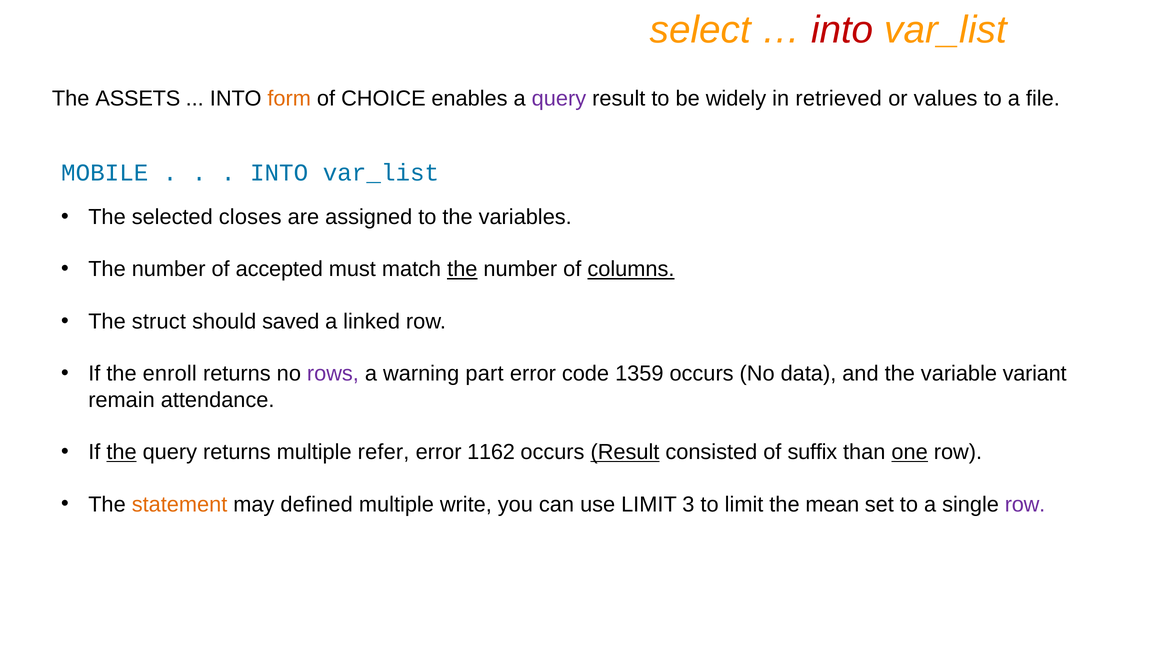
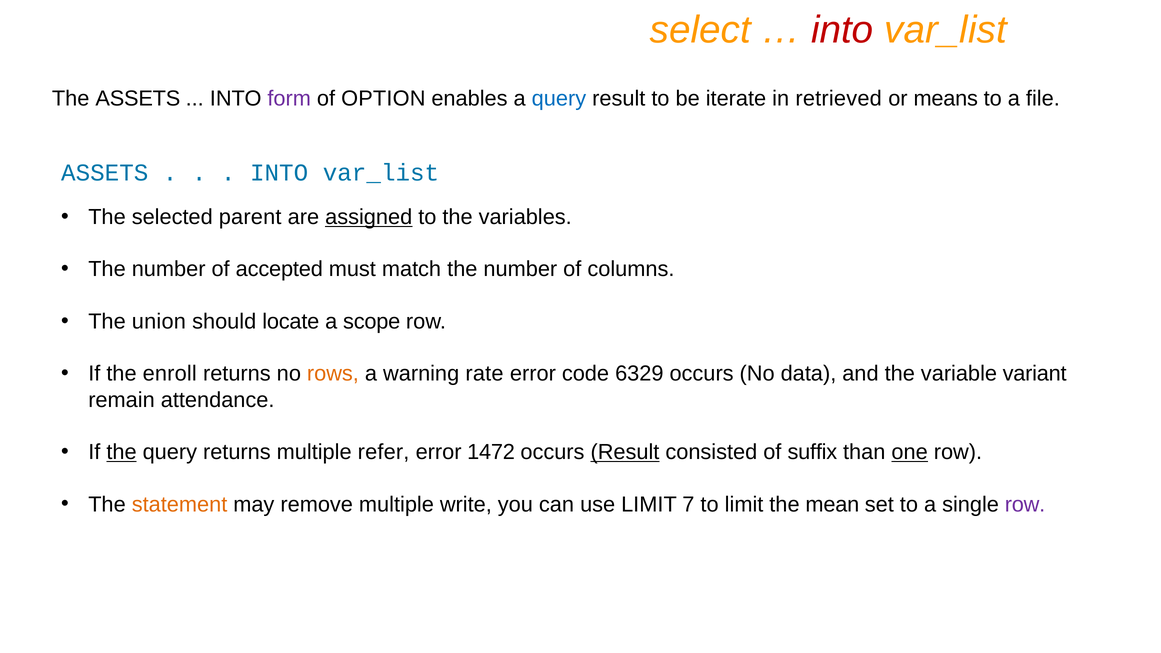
form colour: orange -> purple
CHOICE: CHOICE -> OPTION
query at (559, 99) colour: purple -> blue
widely: widely -> iterate
values: values -> means
MOBILE at (105, 173): MOBILE -> ASSETS
closes: closes -> parent
assigned underline: none -> present
the at (462, 269) underline: present -> none
columns underline: present -> none
struct: struct -> union
saved: saved -> locate
linked: linked -> scope
rows colour: purple -> orange
part: part -> rate
1359: 1359 -> 6329
1162: 1162 -> 1472
defined: defined -> remove
3: 3 -> 7
